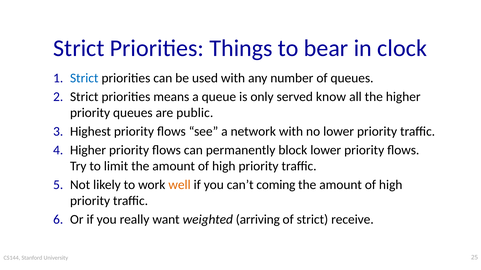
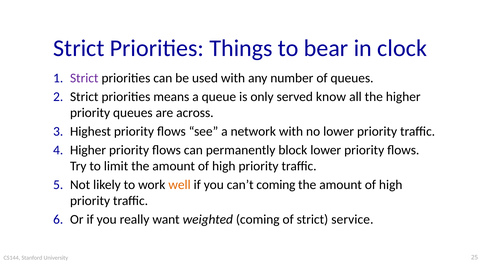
Strict at (84, 78) colour: blue -> purple
public: public -> across
weighted arriving: arriving -> coming
receive: receive -> service
